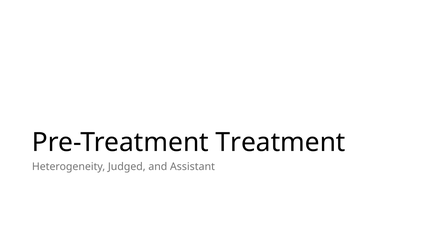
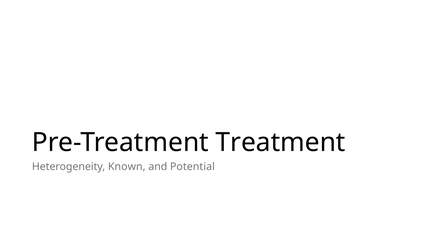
Judged: Judged -> Known
Assistant: Assistant -> Potential
